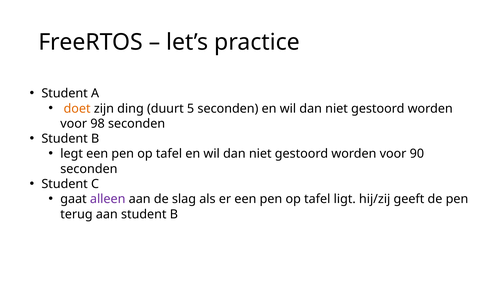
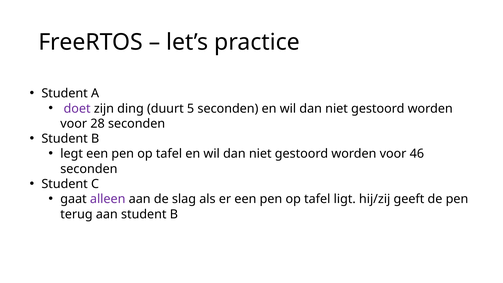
doet colour: orange -> purple
98: 98 -> 28
90: 90 -> 46
